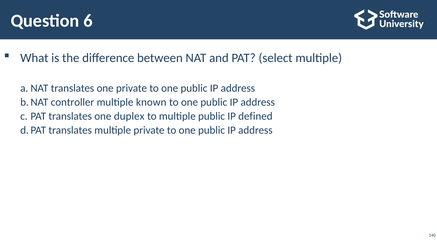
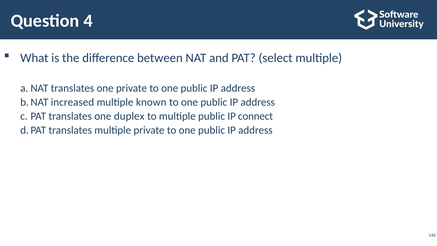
6: 6 -> 4
controller: controller -> increased
defined: defined -> connect
